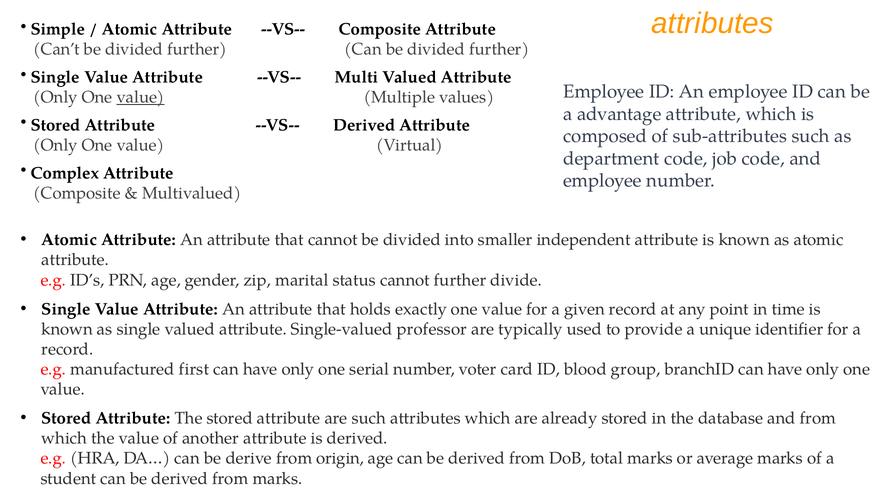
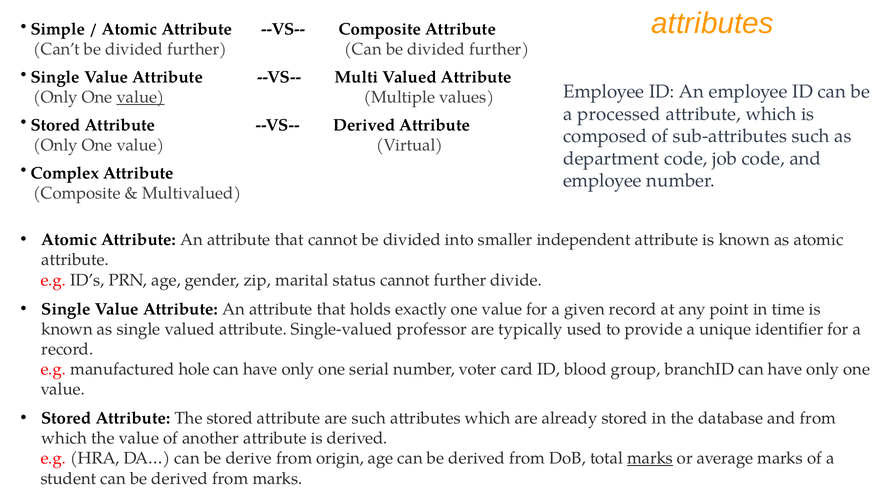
advantage: advantage -> processed
first: first -> hole
marks at (650, 458) underline: none -> present
